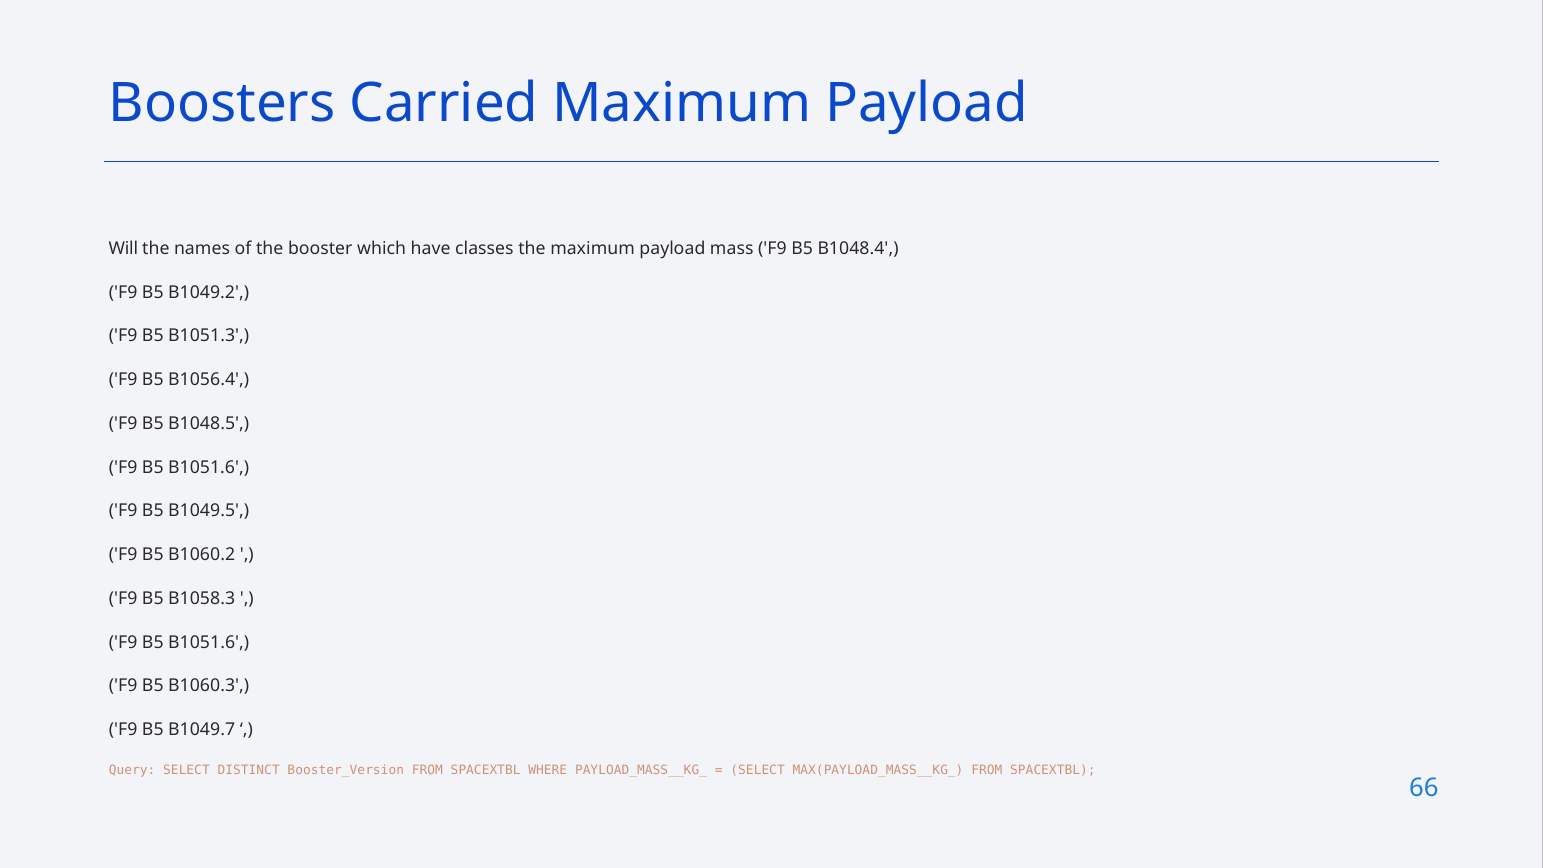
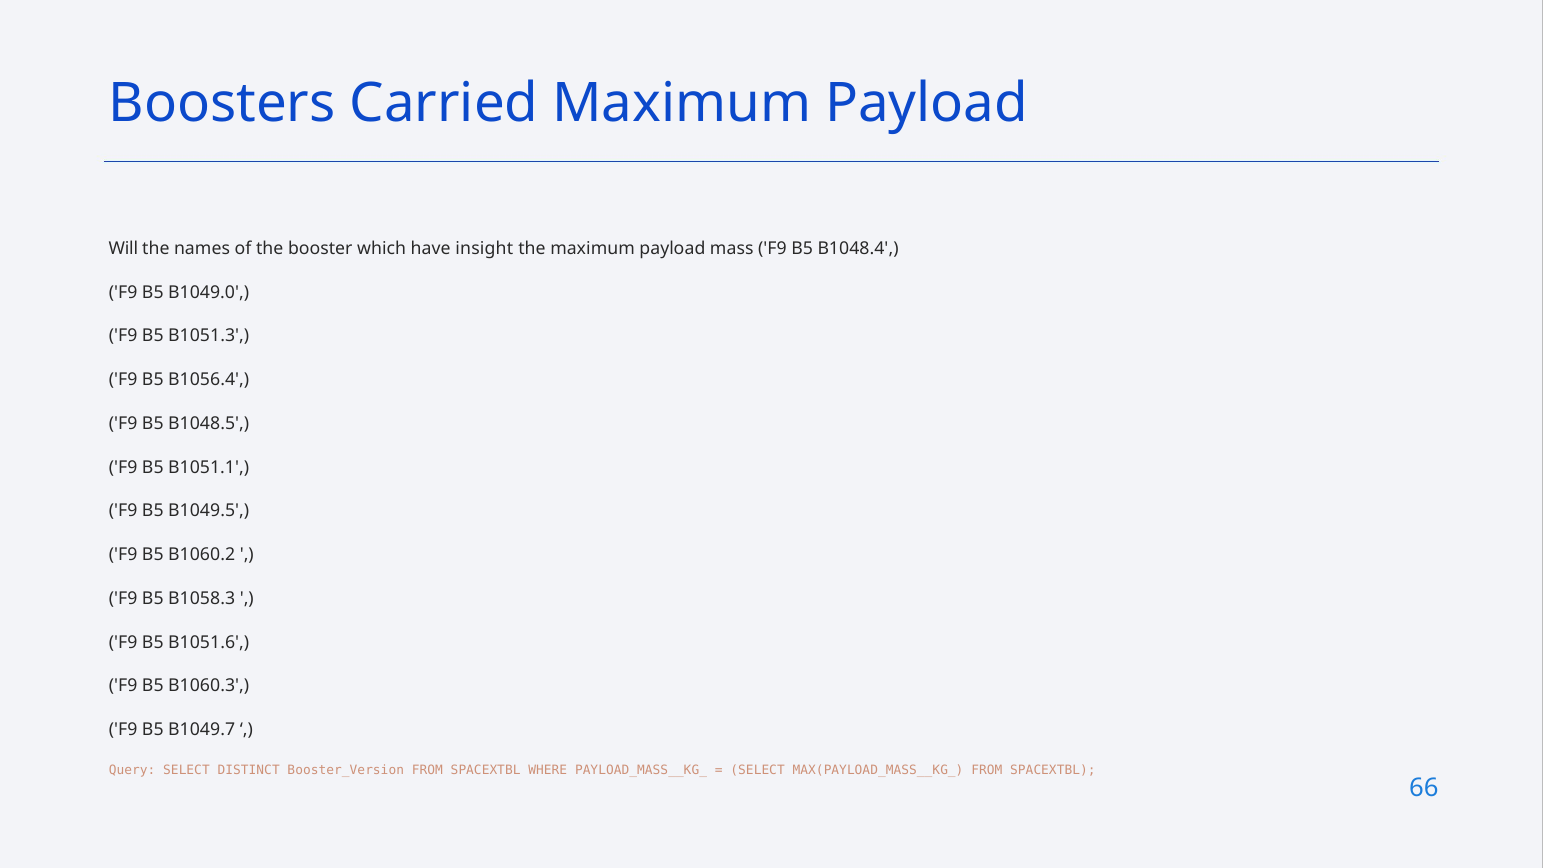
classes: classes -> insight
B1049.2: B1049.2 -> B1049.0
B1051.6 at (209, 467): B1051.6 -> B1051.1
